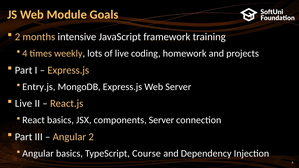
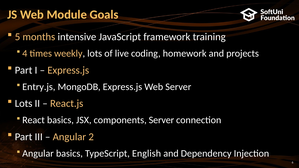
2 at (17, 37): 2 -> 5
Live at (23, 104): Live -> Lots
Course: Course -> English
